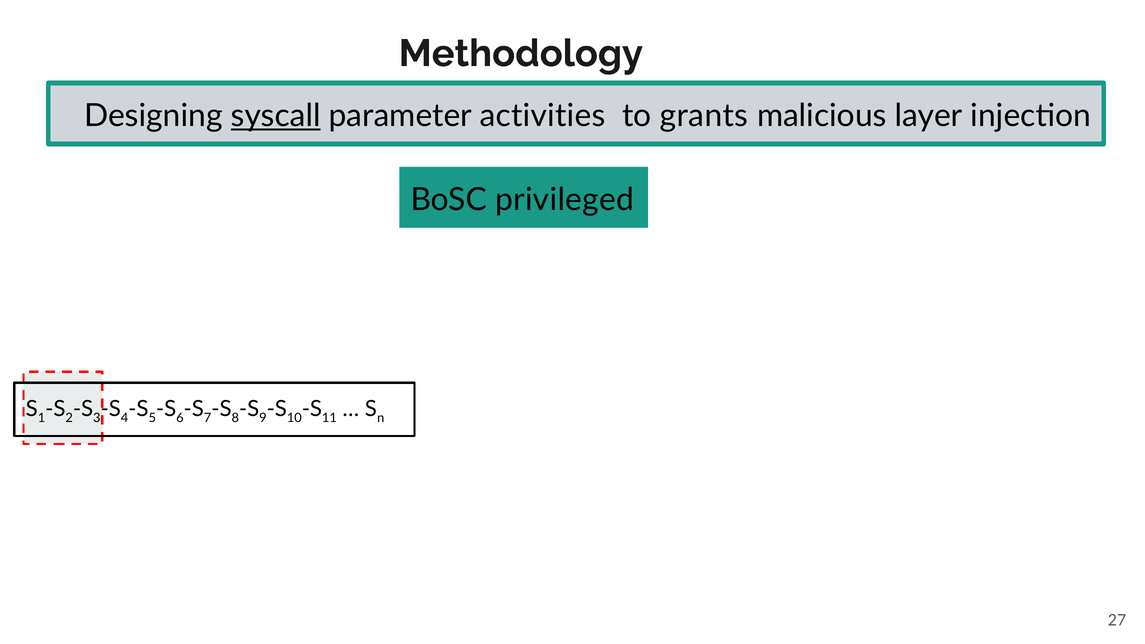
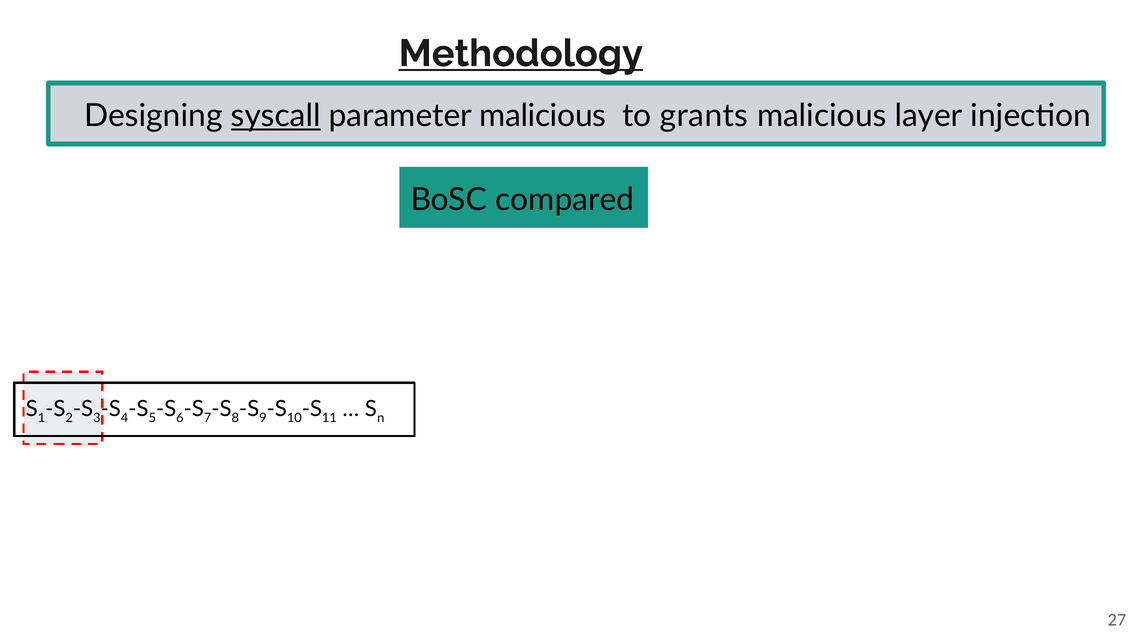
Methodology underline: none -> present
parameter activities: activities -> malicious
privileged: privileged -> compared
